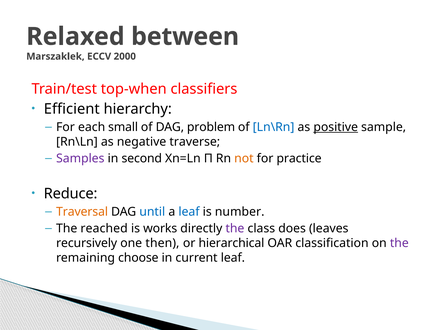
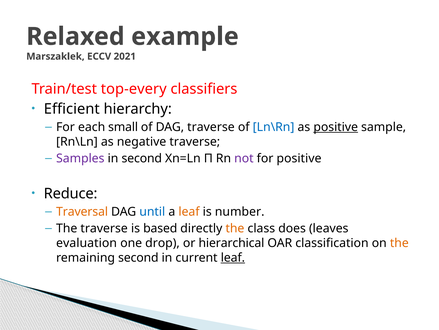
between: between -> example
2000: 2000 -> 2021
top-when: top-when -> top-every
DAG problem: problem -> traverse
not colour: orange -> purple
for practice: practice -> positive
leaf at (189, 211) colour: blue -> orange
The reached: reached -> traverse
works: works -> based
the at (235, 228) colour: purple -> orange
recursively: recursively -> evaluation
then: then -> drop
the at (399, 243) colour: purple -> orange
remaining choose: choose -> second
leaf at (233, 257) underline: none -> present
